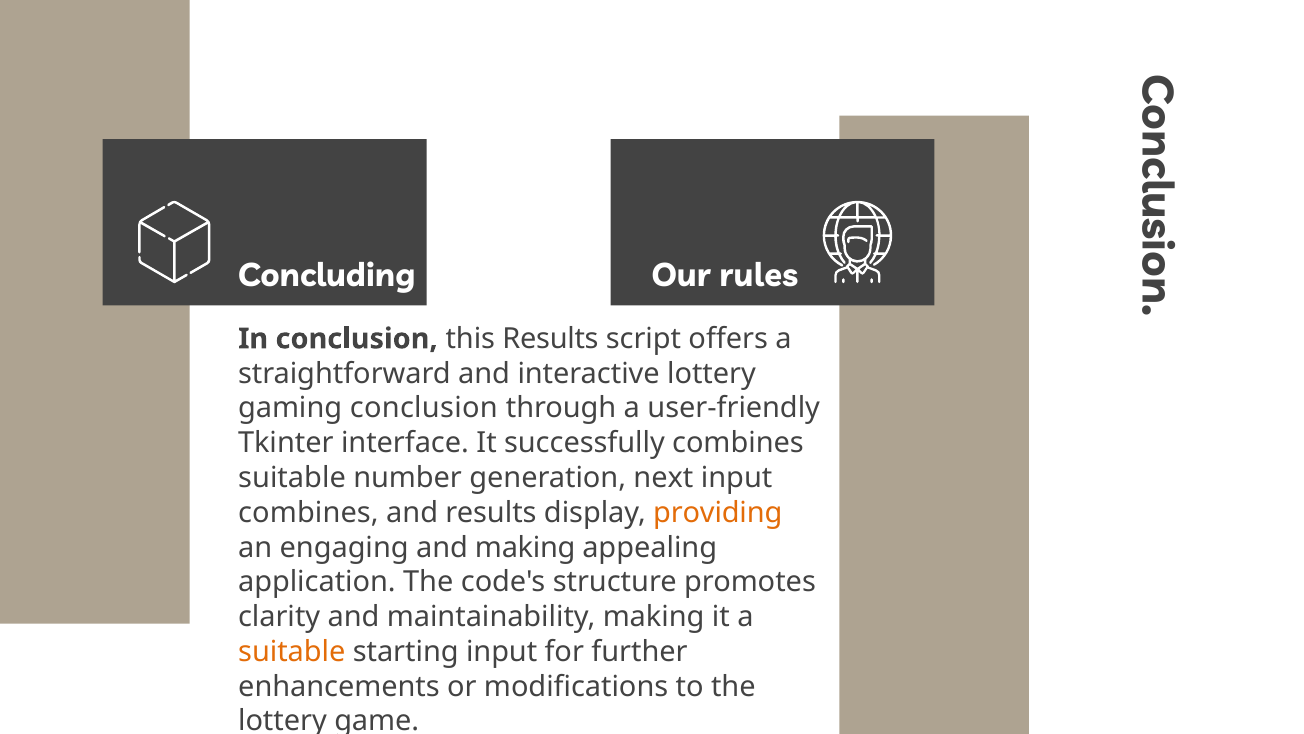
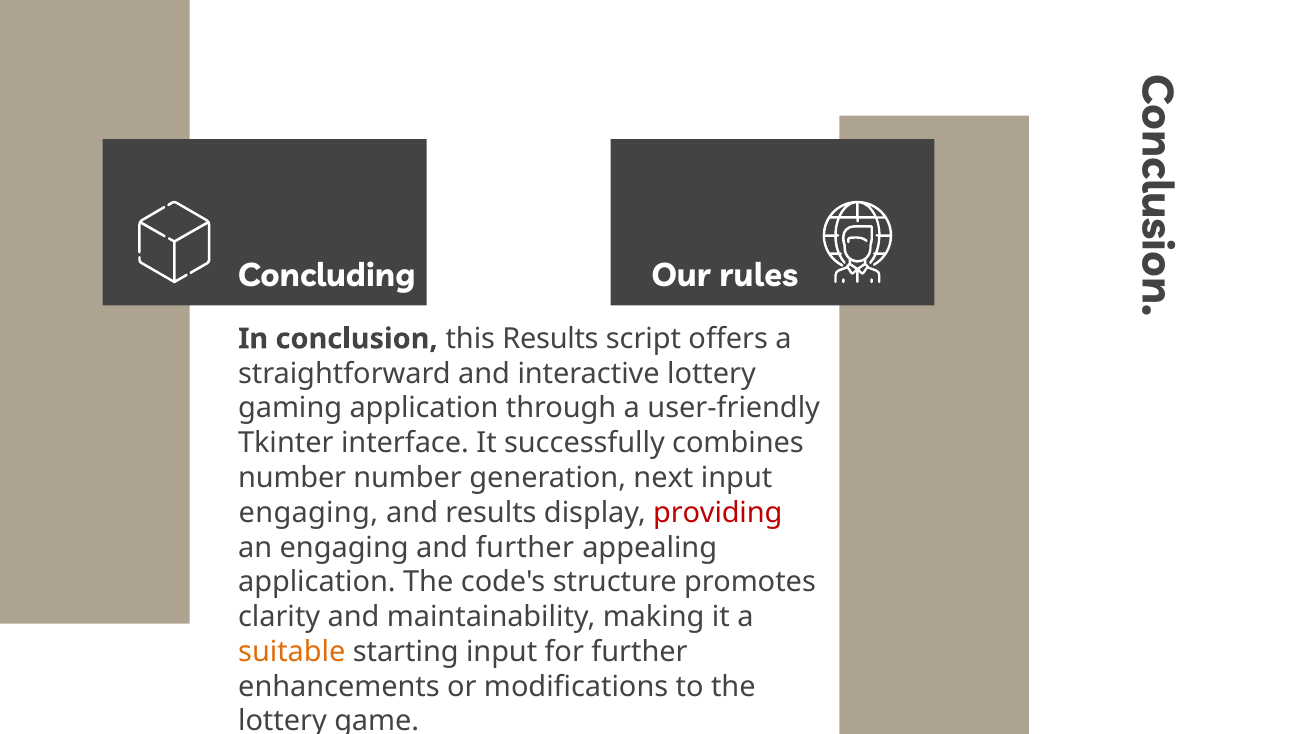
gaming conclusion: conclusion -> application
suitable at (292, 478): suitable -> number
combines at (308, 512): combines -> engaging
providing colour: orange -> red
and making: making -> further
